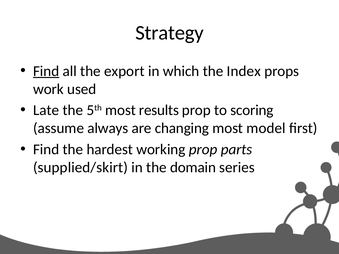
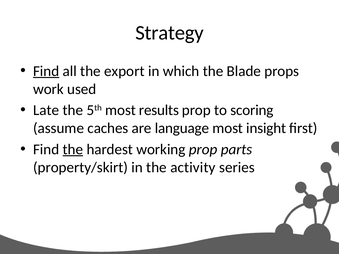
Index: Index -> Blade
always: always -> caches
changing: changing -> language
model: model -> insight
the at (73, 149) underline: none -> present
supplied/skirt: supplied/skirt -> property/skirt
domain: domain -> activity
